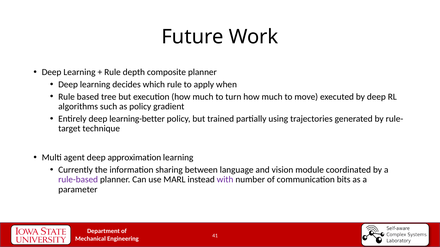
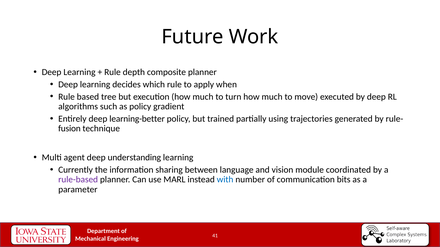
target: target -> fusion
approximation: approximation -> understanding
with colour: purple -> blue
